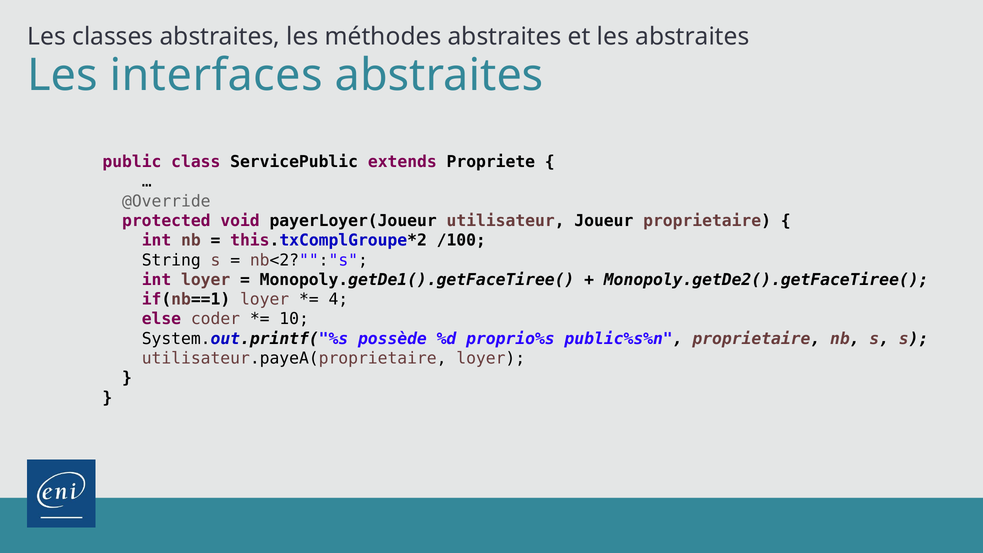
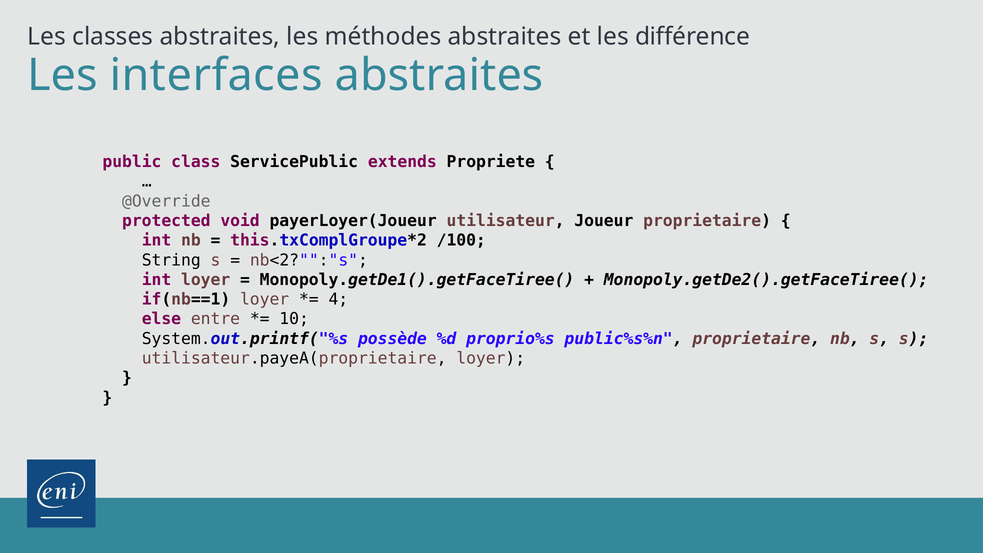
les abstraites: abstraites -> différence
coder: coder -> entre
